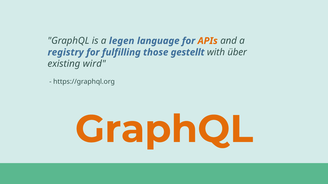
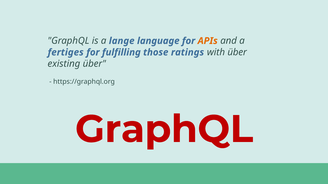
legen: legen -> lange
registry: registry -> fertiges
gestellt: gestellt -> ratings
existing wird: wird -> über
GraphQL at (164, 130) colour: orange -> red
